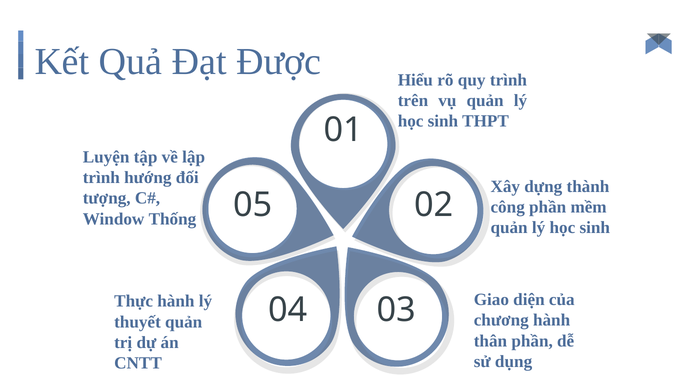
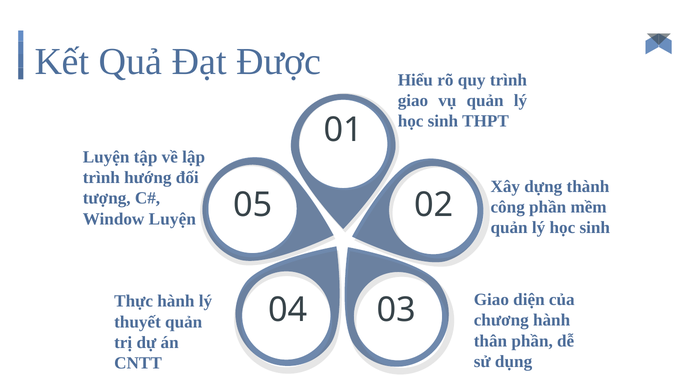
trên at (413, 101): trên -> giao
Window Thống: Thống -> Luyện
